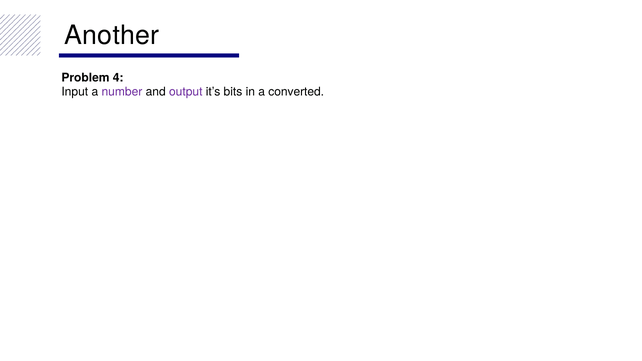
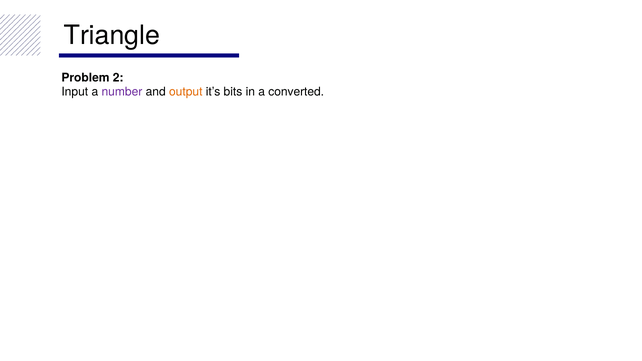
Another: Another -> Triangle
4: 4 -> 2
output colour: purple -> orange
